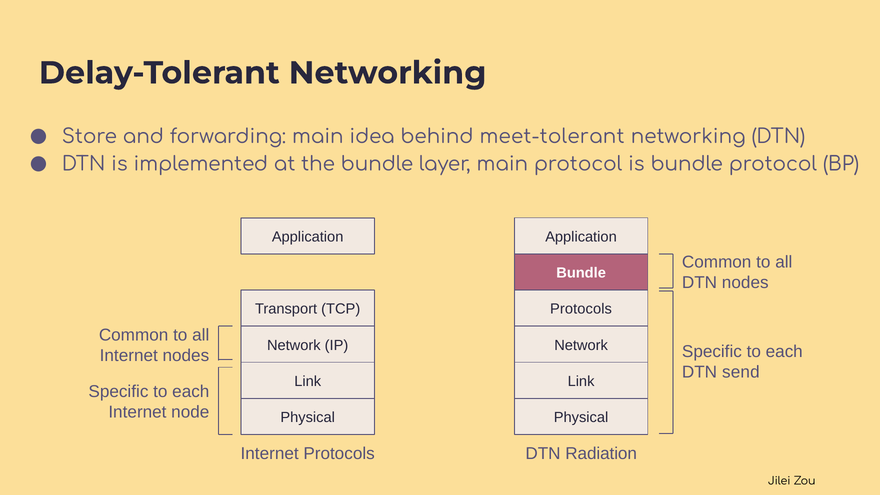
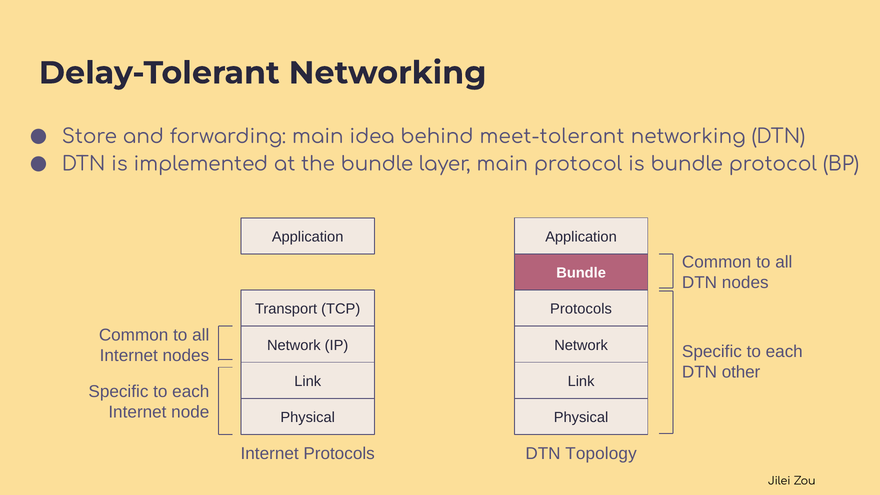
send: send -> other
Radiation: Radiation -> Topology
